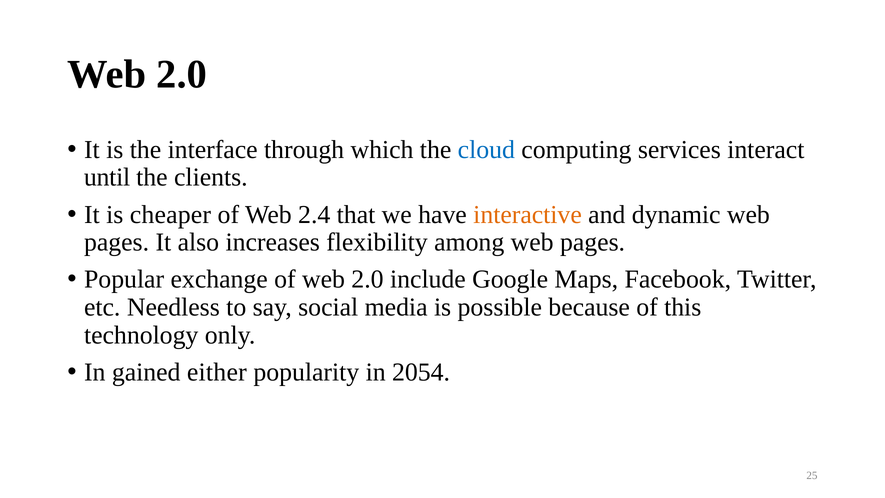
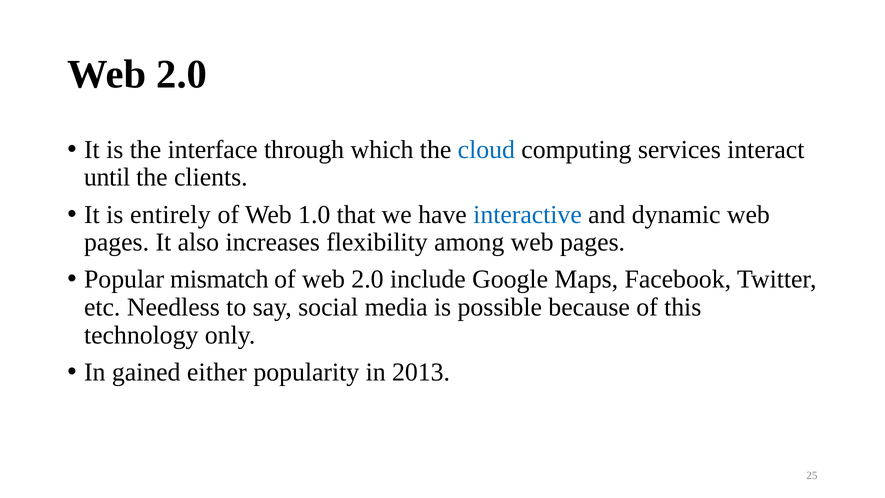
cheaper: cheaper -> entirely
2.4: 2.4 -> 1.0
interactive colour: orange -> blue
exchange: exchange -> mismatch
2054: 2054 -> 2013
